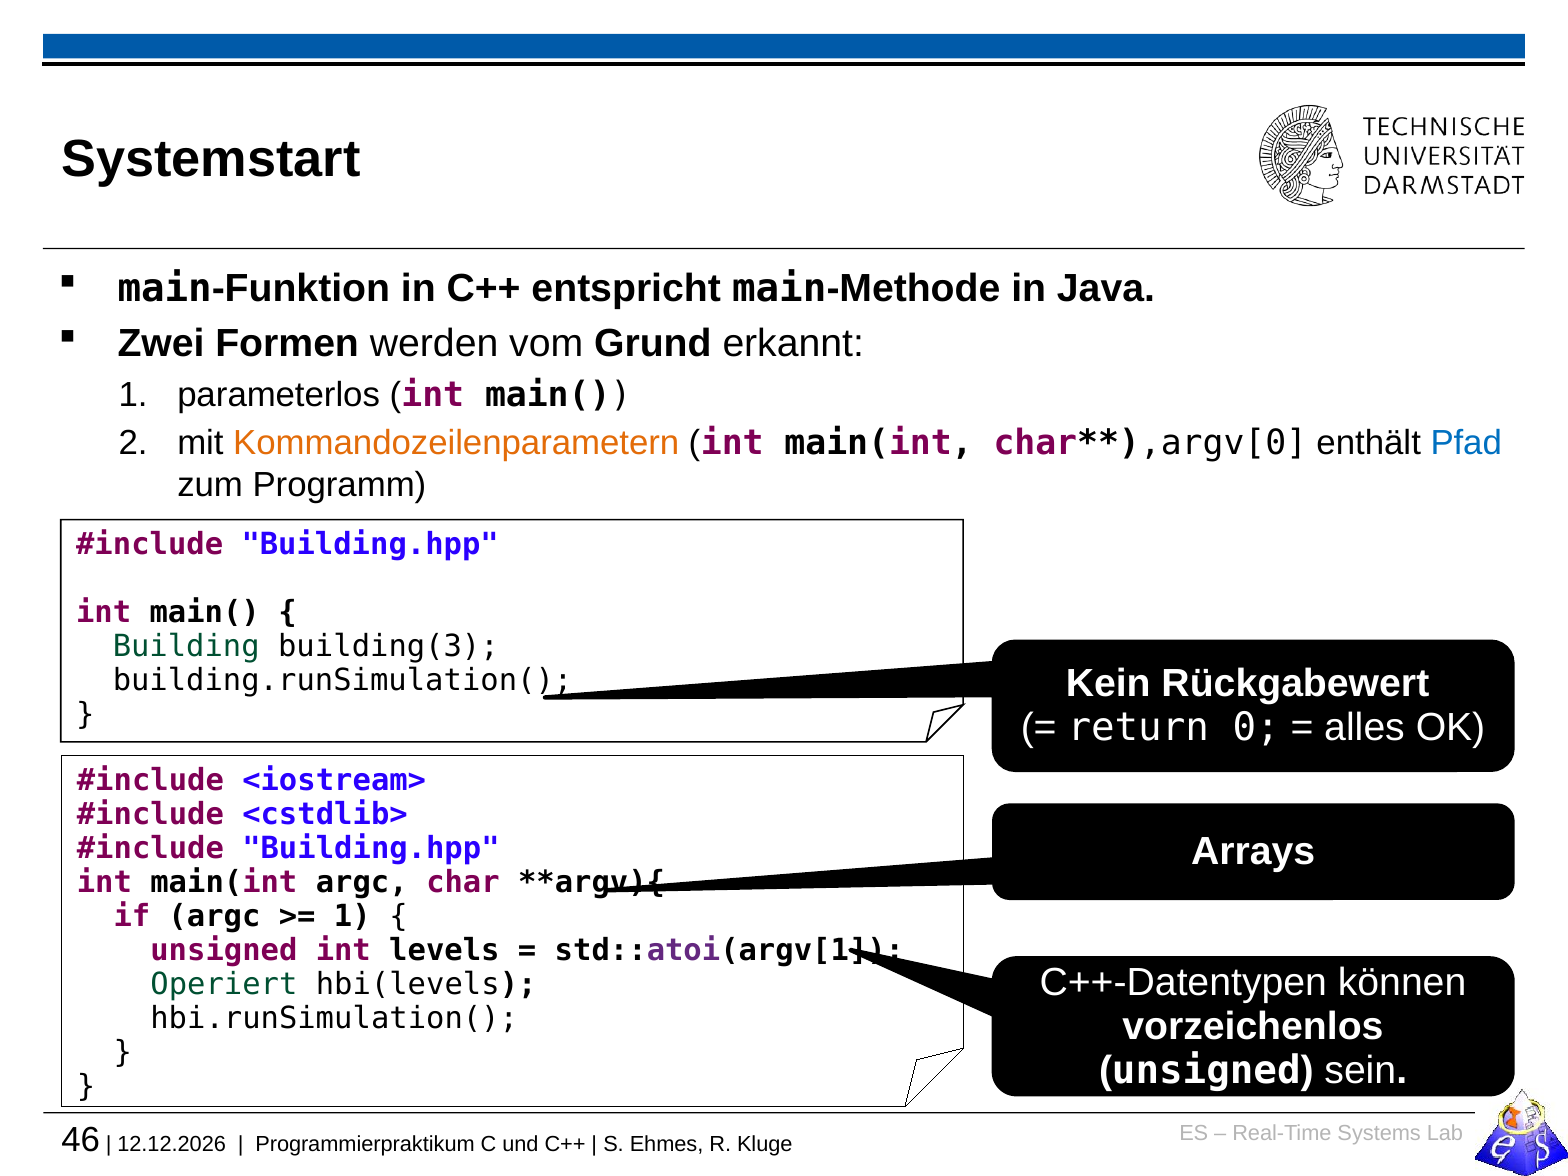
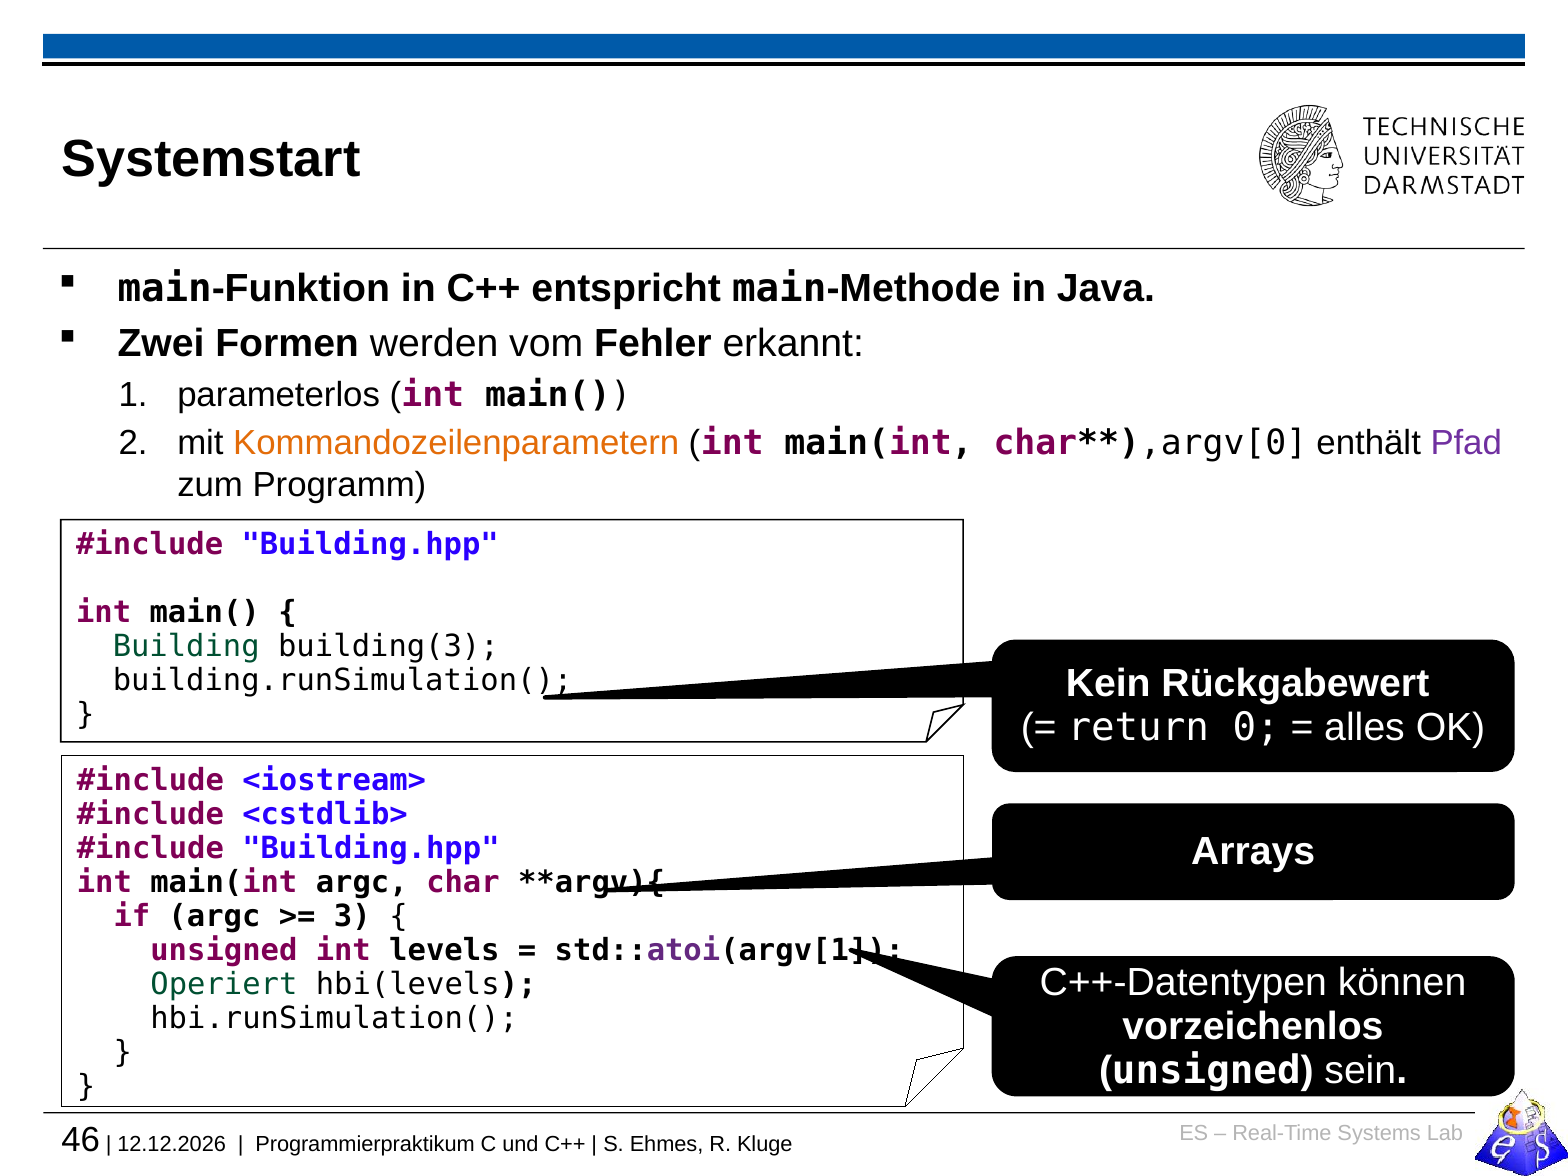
Grund: Grund -> Fehler
Pfad colour: blue -> purple
1 at (352, 916): 1 -> 3
